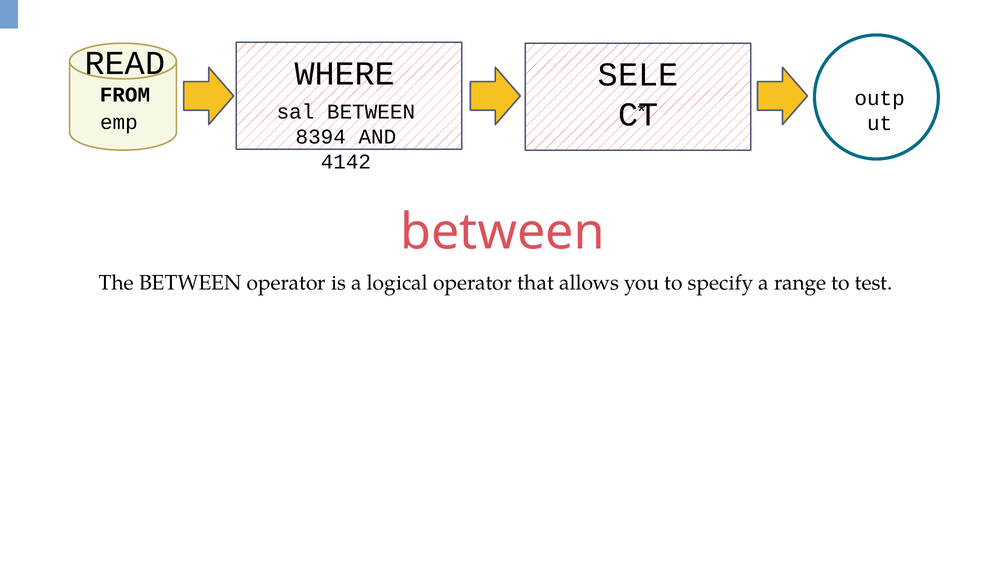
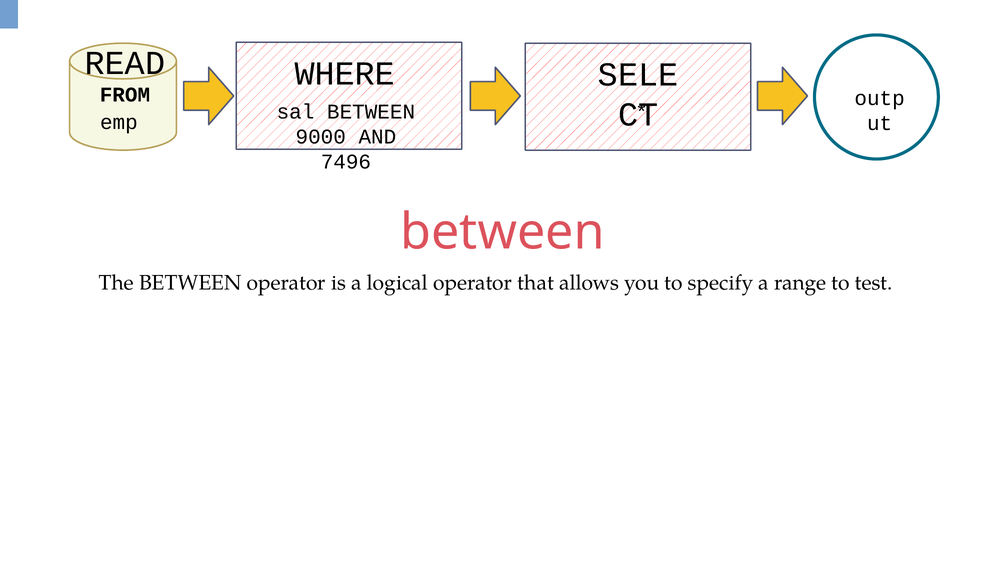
8394: 8394 -> 9000
4142: 4142 -> 7496
